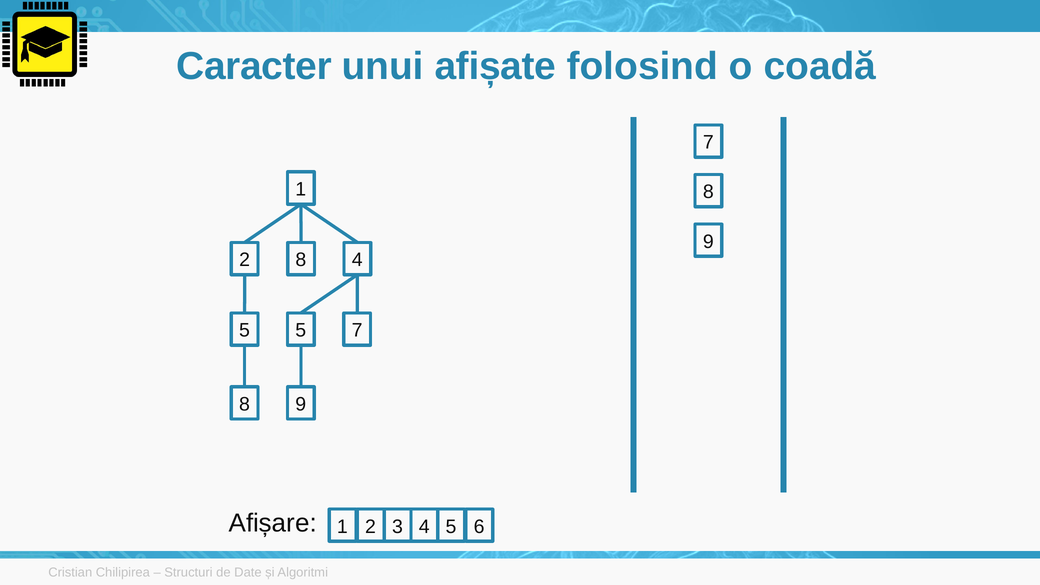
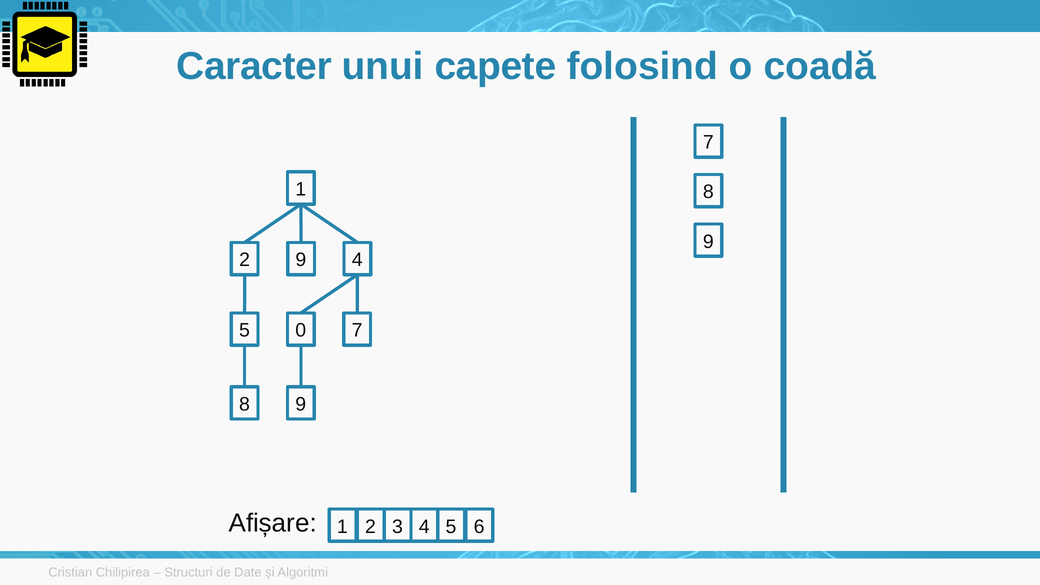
afișate: afișate -> capete
2 8: 8 -> 9
5 5: 5 -> 0
